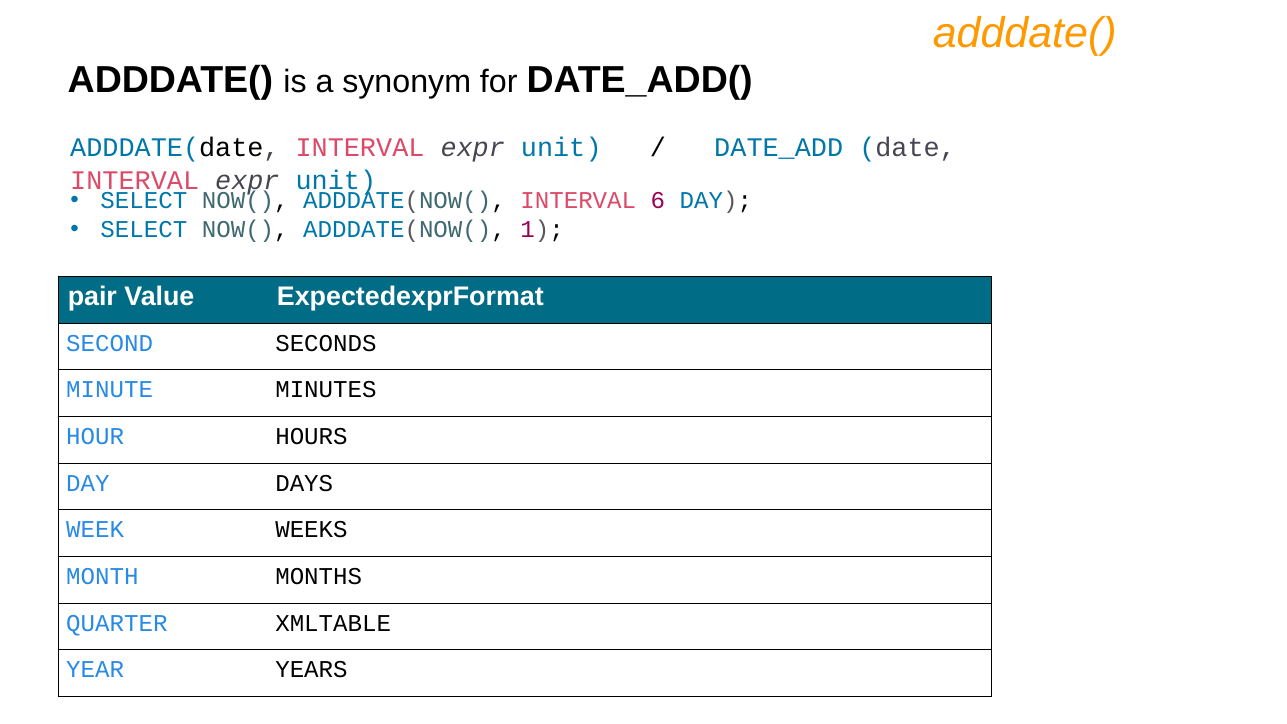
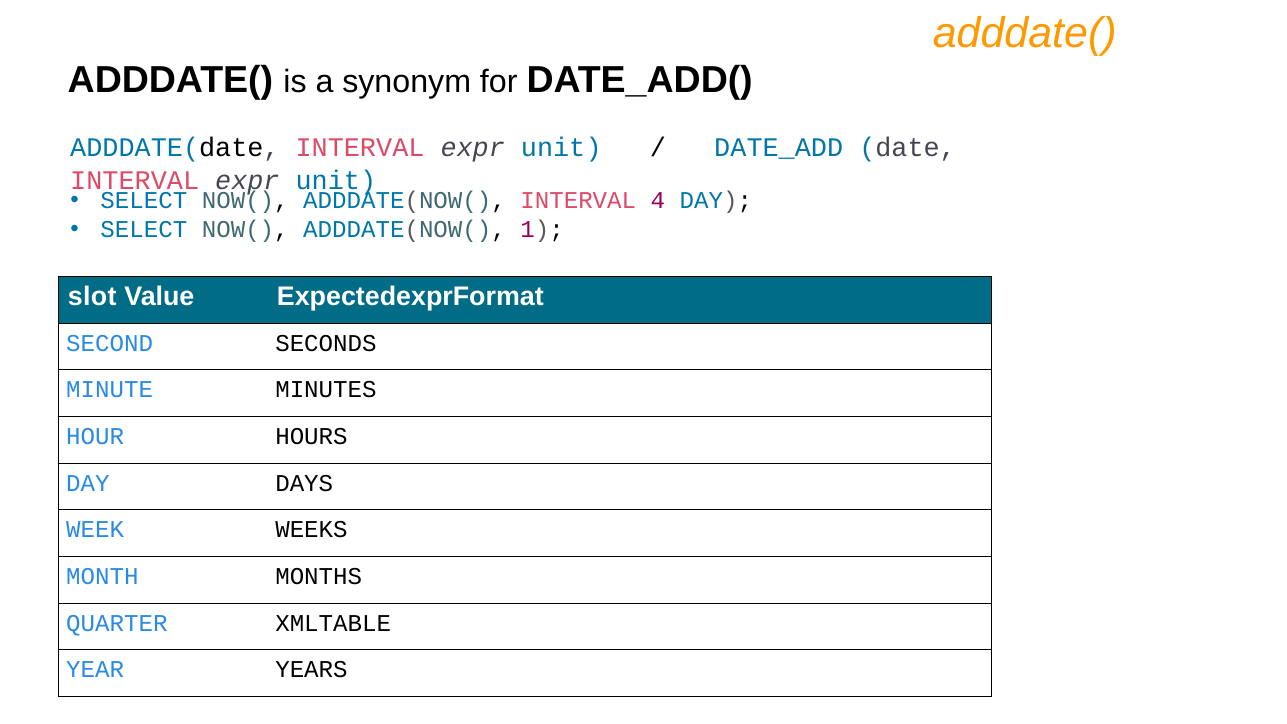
6: 6 -> 4
pair: pair -> slot
